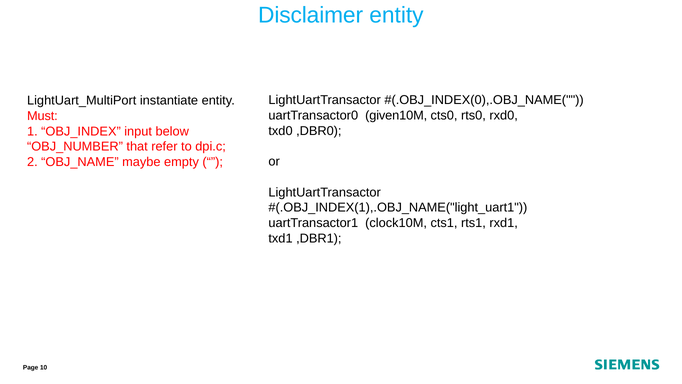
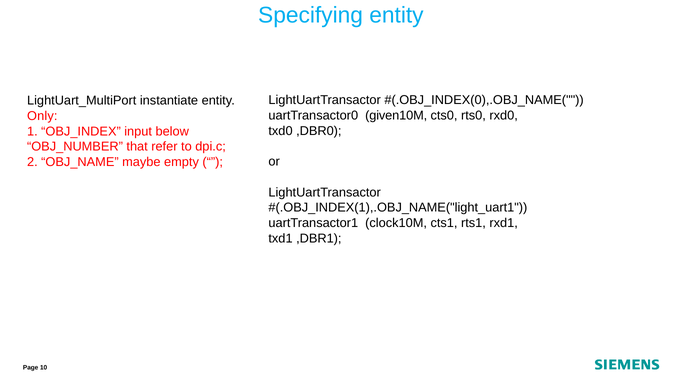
Disclaimer: Disclaimer -> Specifying
Must: Must -> Only
